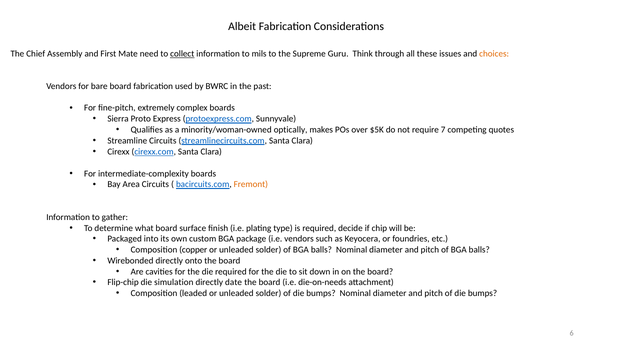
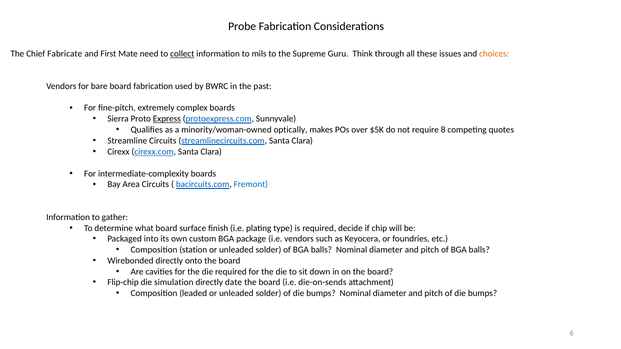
Albeit: Albeit -> Probe
Assembly: Assembly -> Fabricate
Express underline: none -> present
7: 7 -> 8
Fremont colour: orange -> blue
copper: copper -> station
die-on-needs: die-on-needs -> die-on-sends
